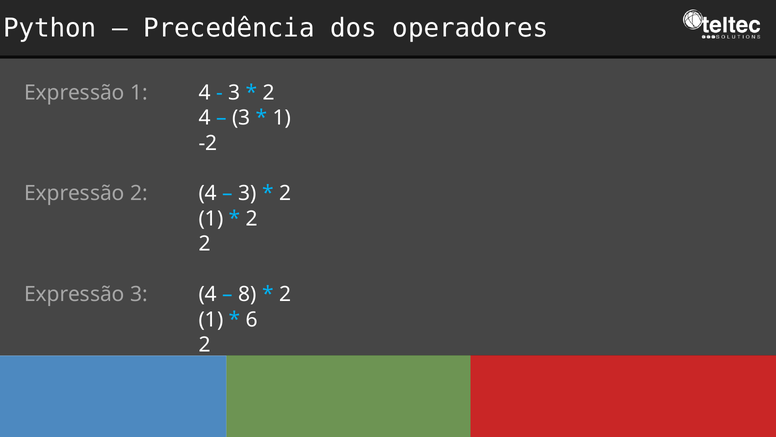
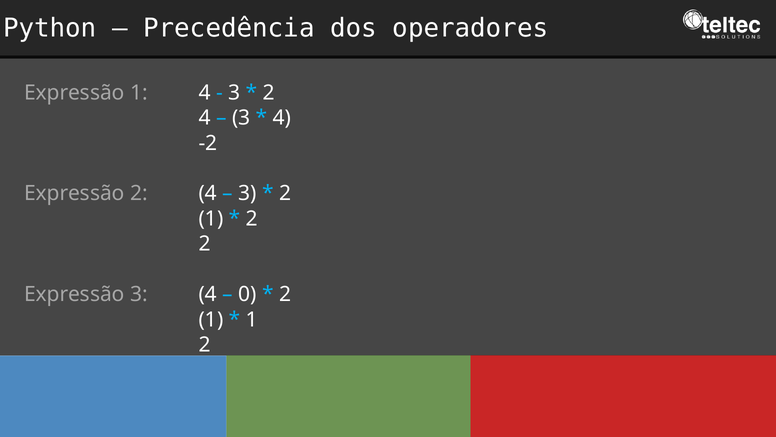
1 at (282, 118): 1 -> 4
8: 8 -> 0
6 at (252, 319): 6 -> 1
